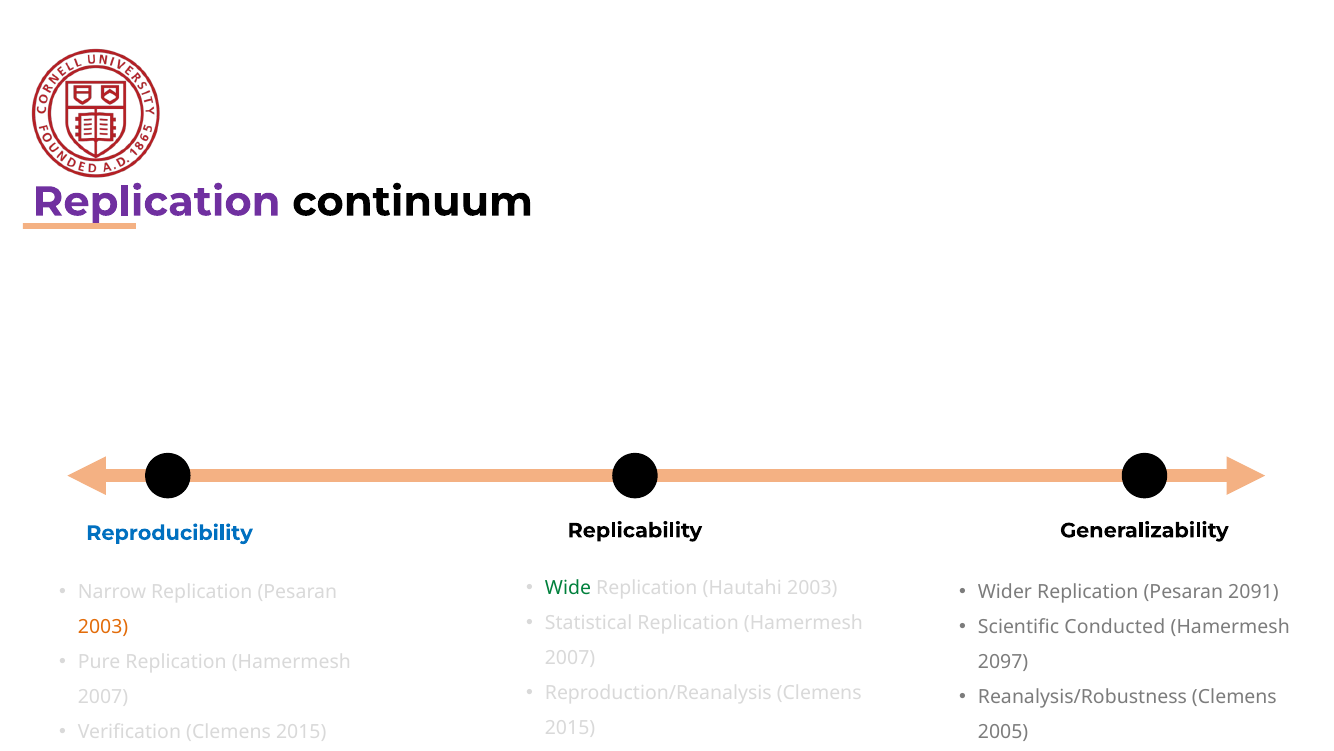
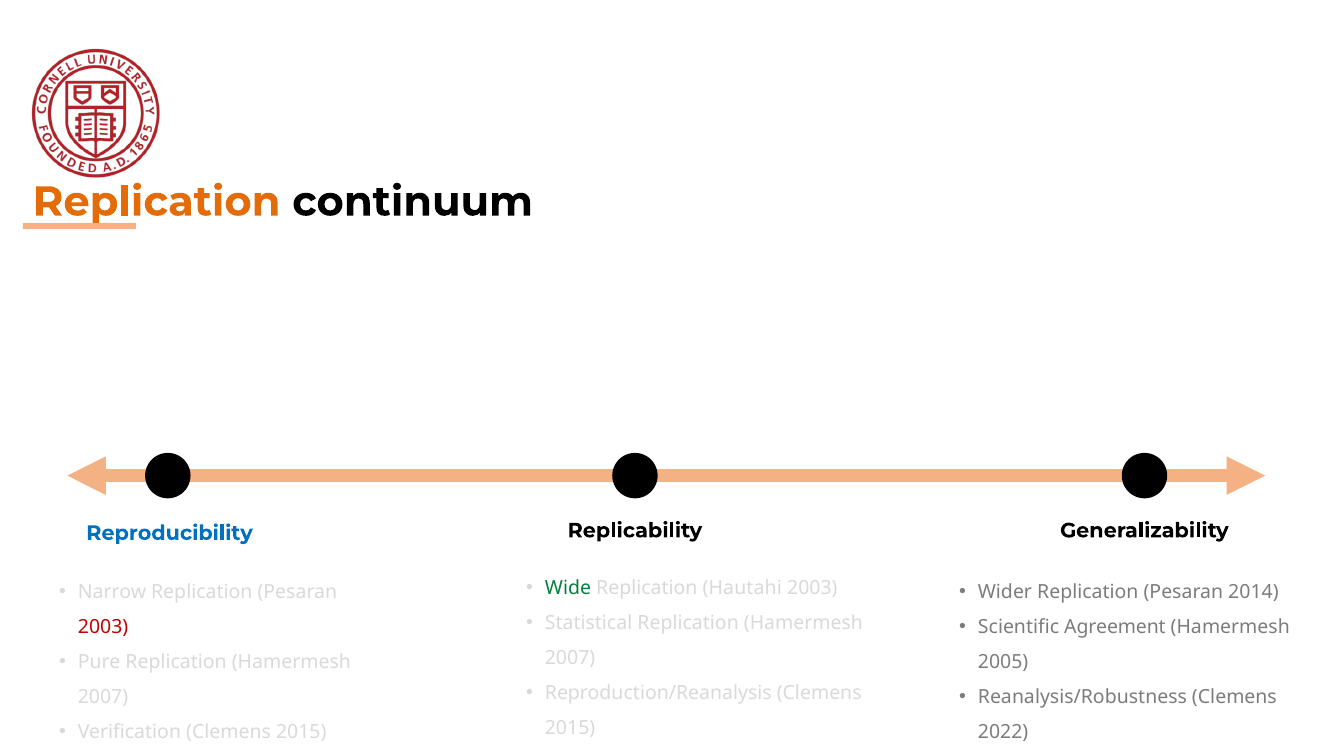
Replication at (157, 202) colour: purple -> orange
2091: 2091 -> 2014
Conducted: Conducted -> Agreement
2003 at (103, 626) colour: orange -> red
2097: 2097 -> 2005
2005: 2005 -> 2022
